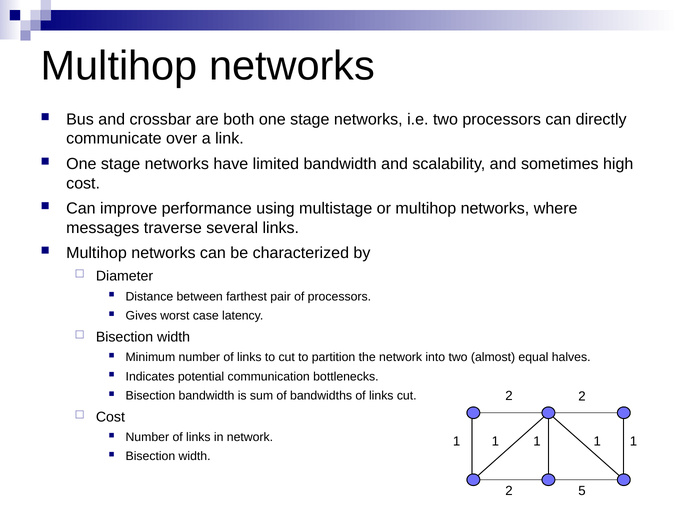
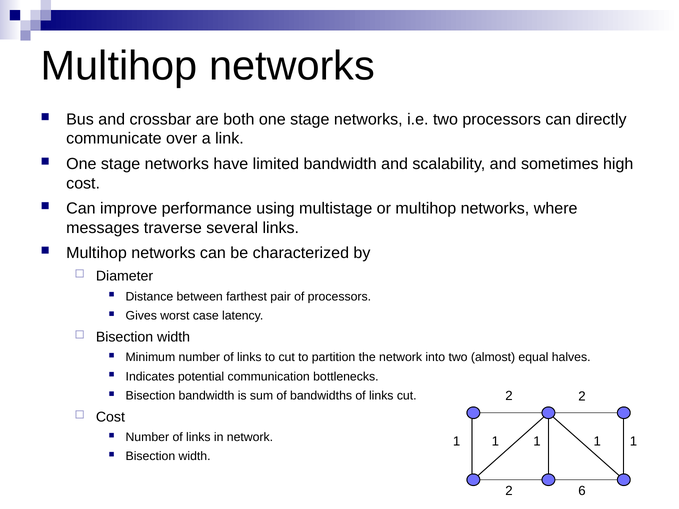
5: 5 -> 6
